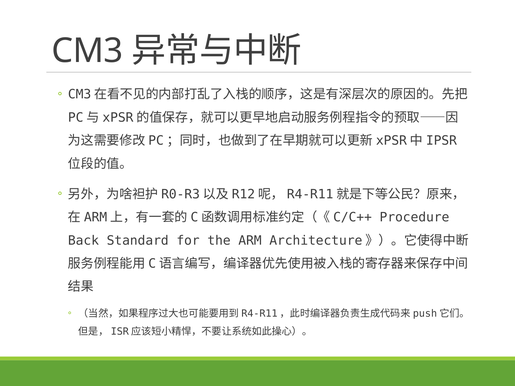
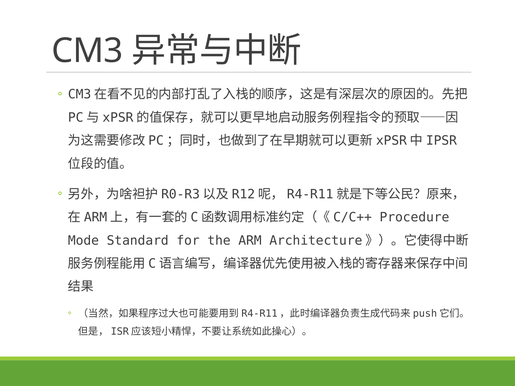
Back: Back -> Mode
